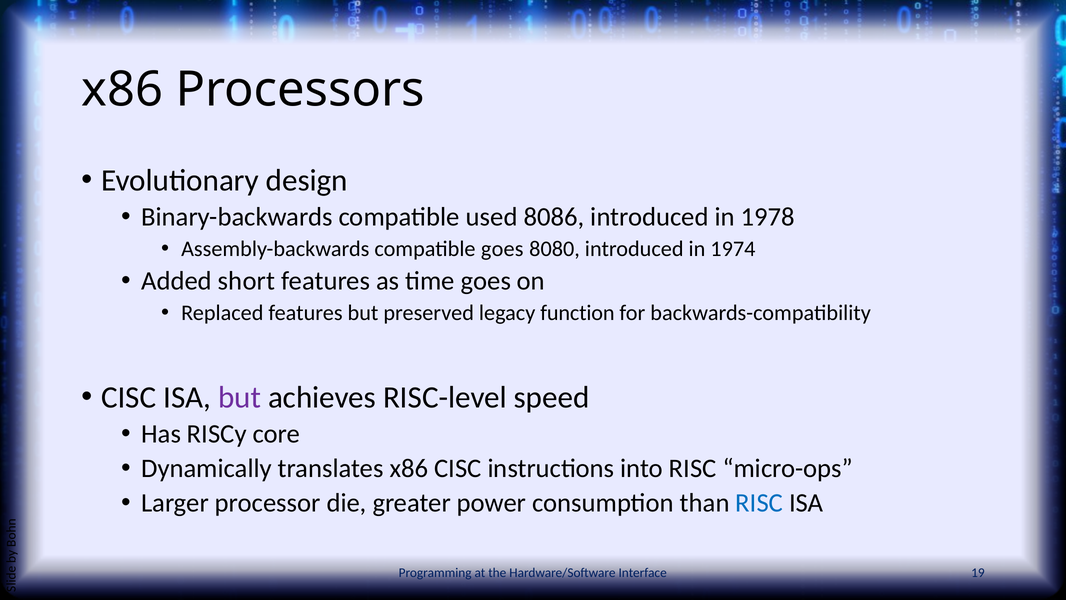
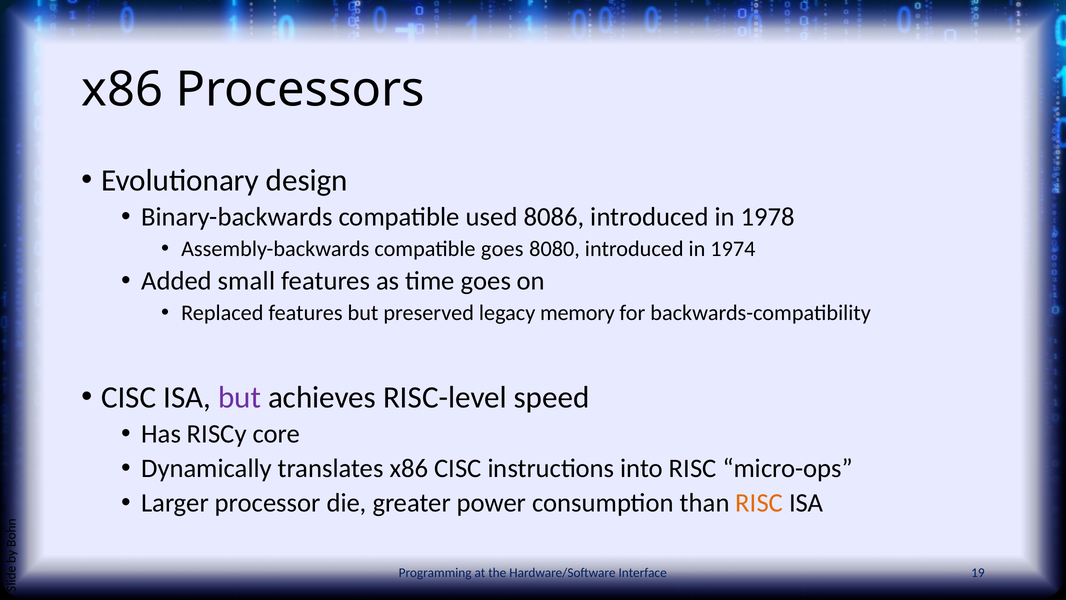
short: short -> small
function: function -> memory
RISC at (759, 502) colour: blue -> orange
